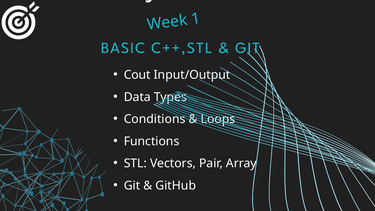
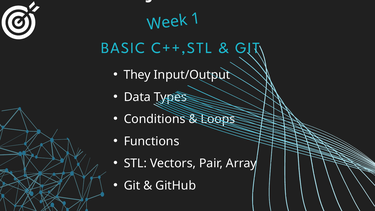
Cout: Cout -> They
